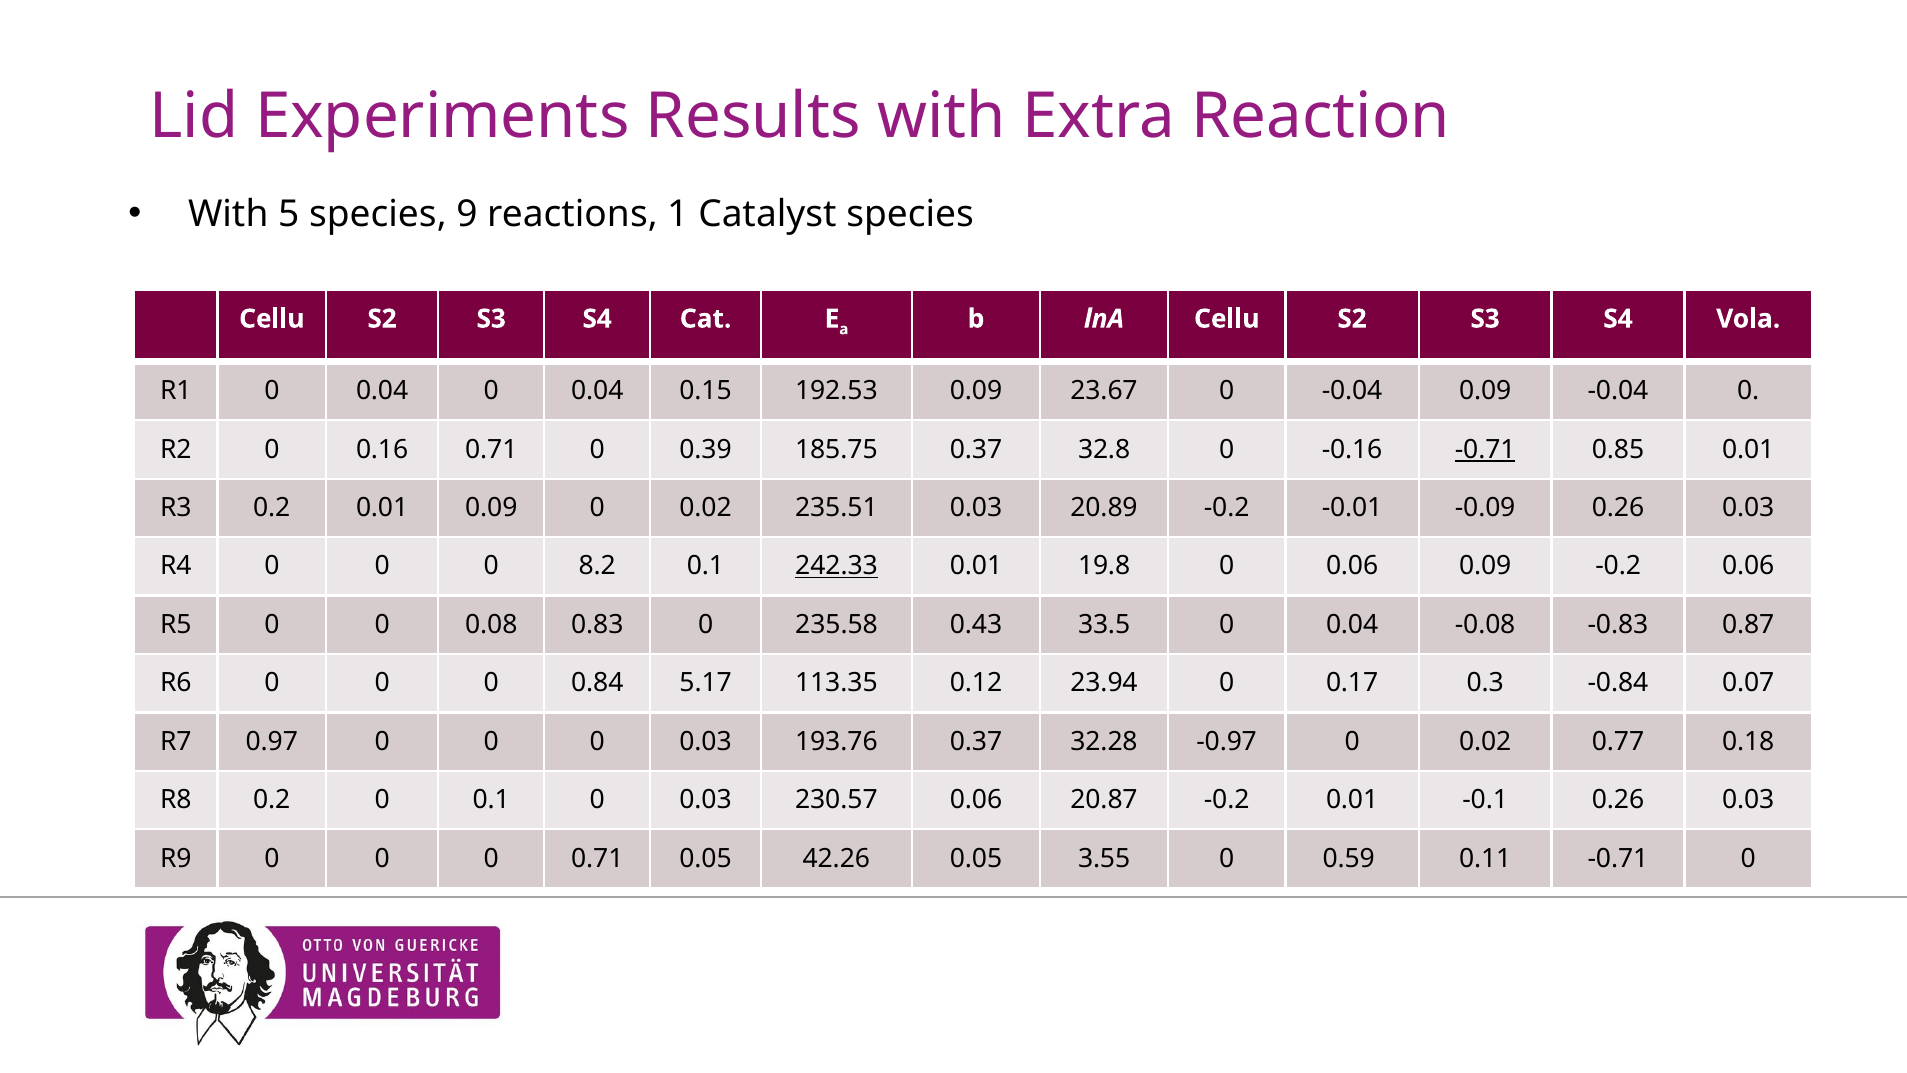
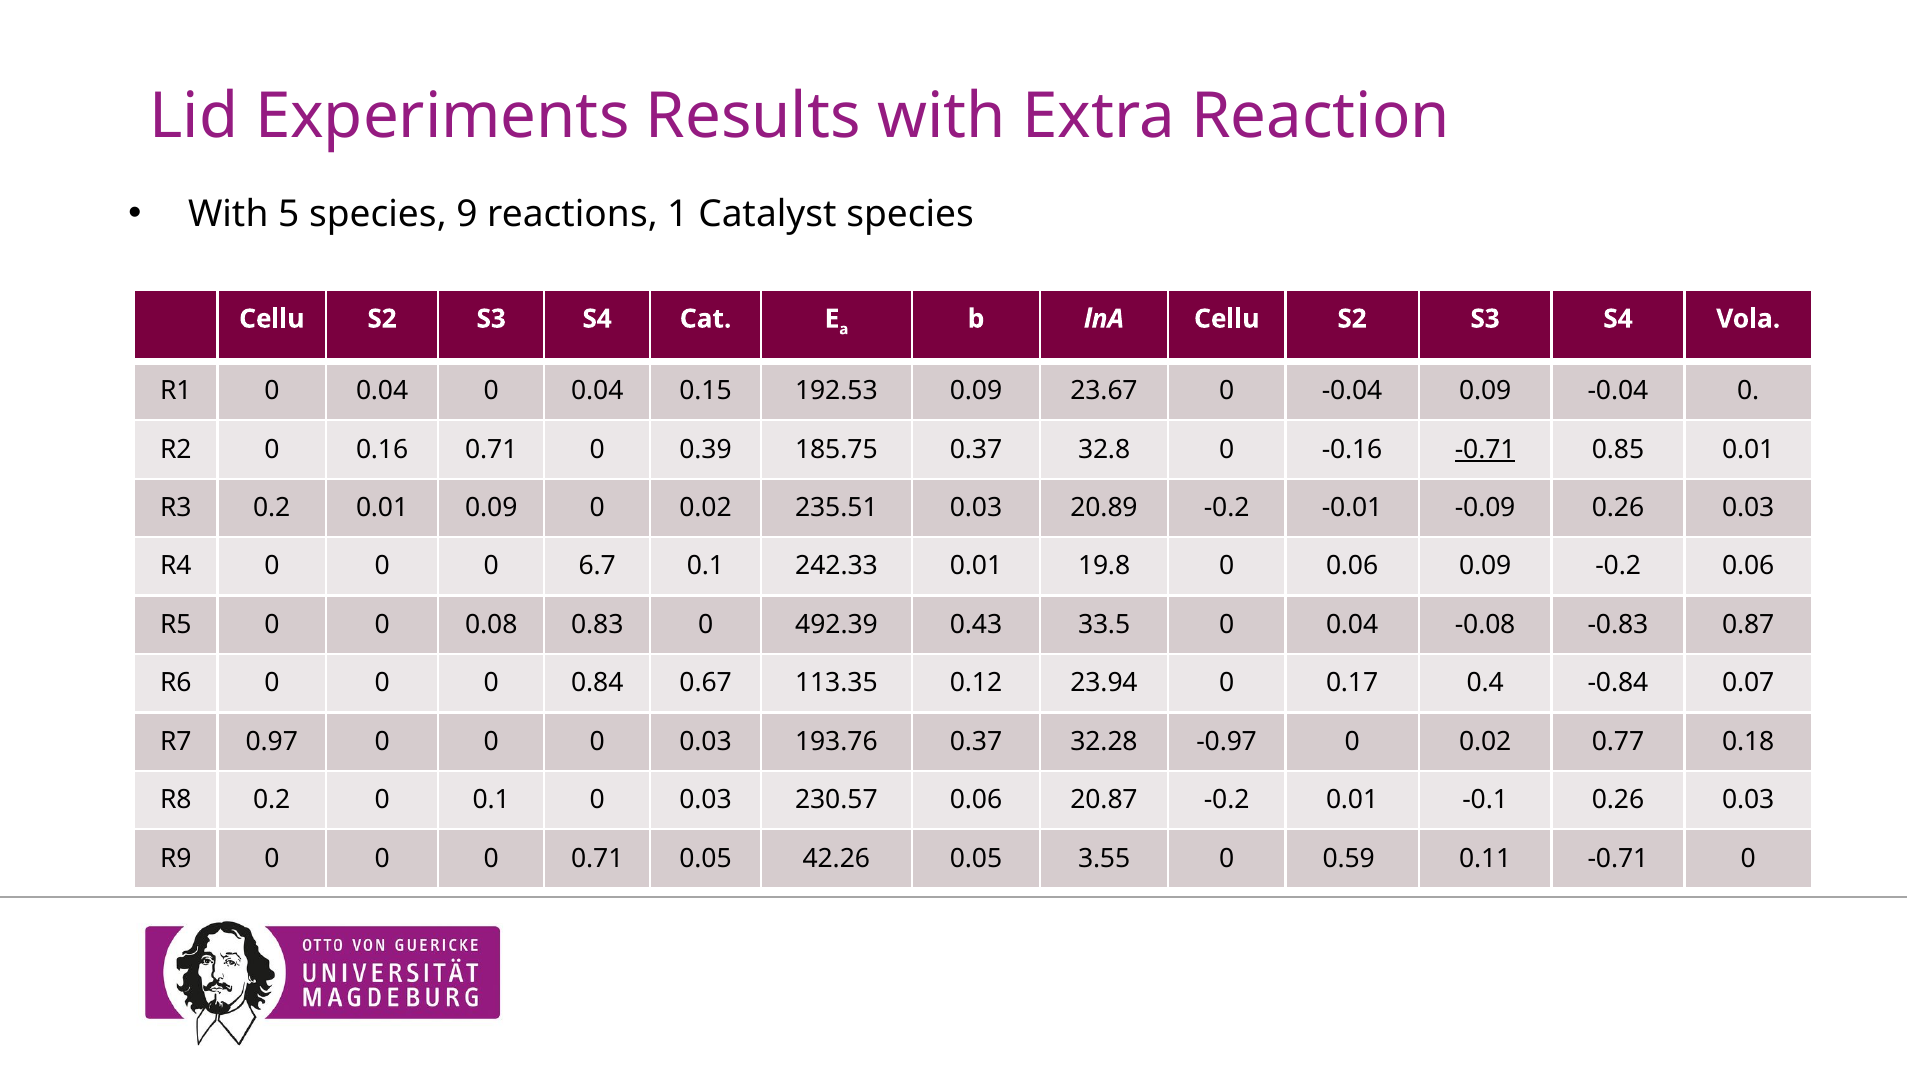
8.2: 8.2 -> 6.7
242.33 underline: present -> none
235.58: 235.58 -> 492.39
5.17: 5.17 -> 0.67
0.3: 0.3 -> 0.4
